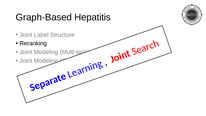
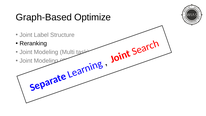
Hepatitis: Hepatitis -> Optimize
